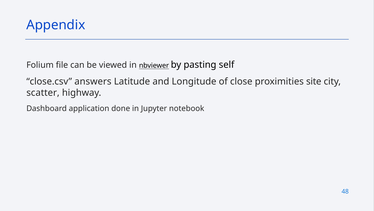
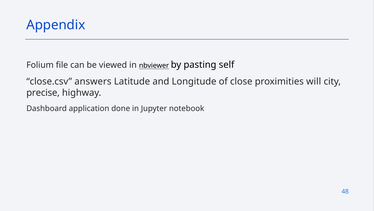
site: site -> will
scatter: scatter -> precise
